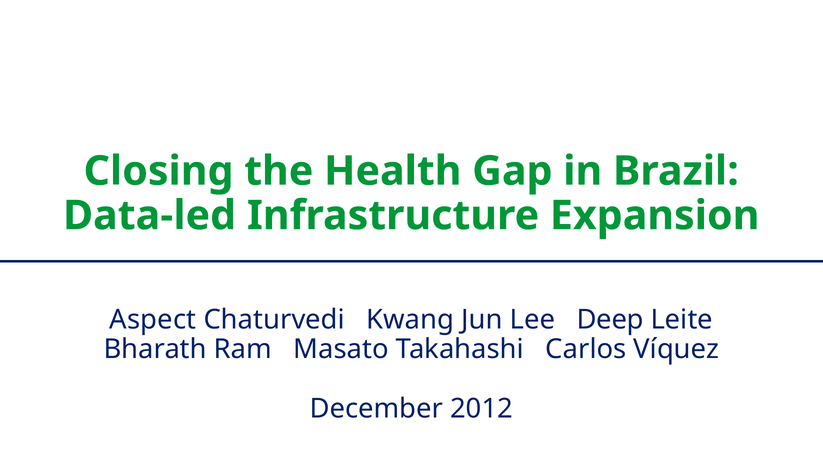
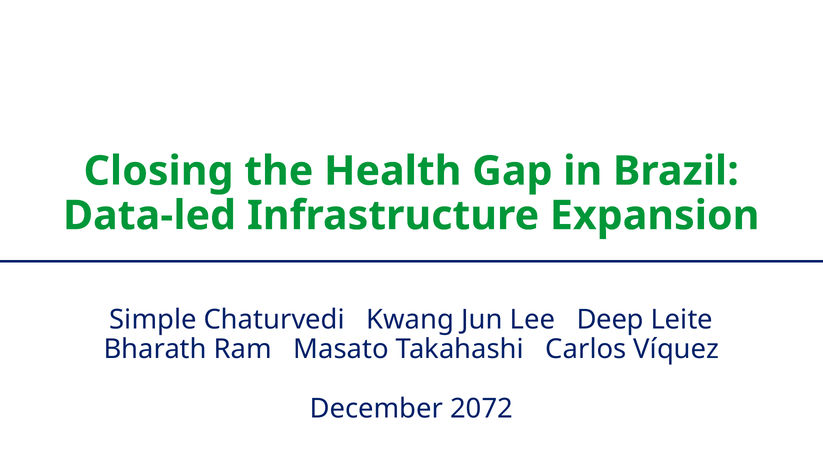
Aspect: Aspect -> Simple
2012: 2012 -> 2072
